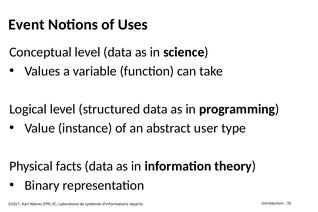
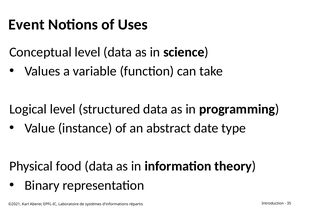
user: user -> date
facts: facts -> food
